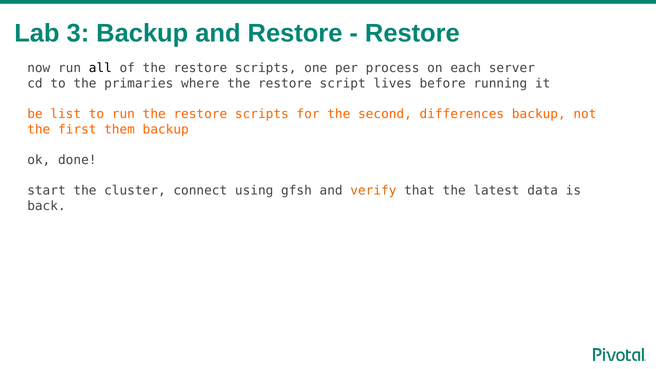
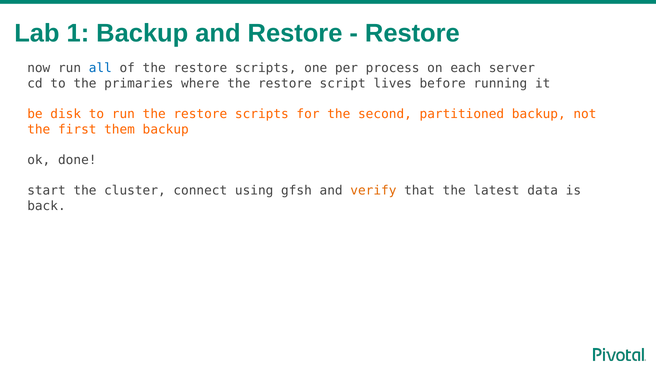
3: 3 -> 1
all colour: black -> blue
list: list -> disk
differences: differences -> partitioned
